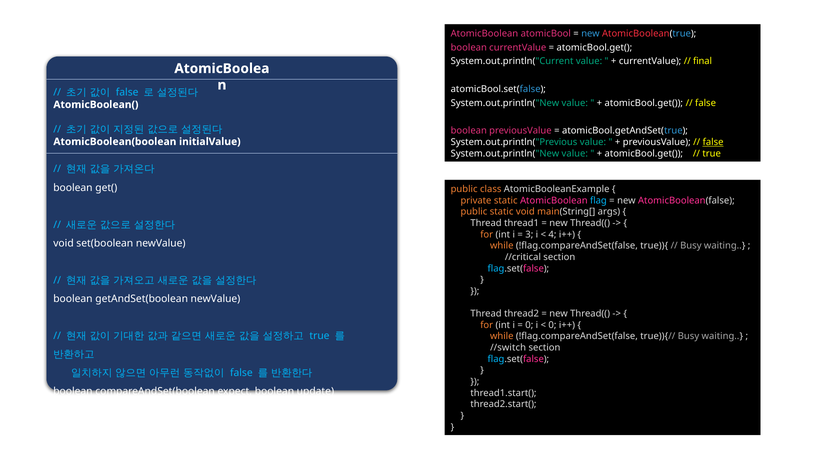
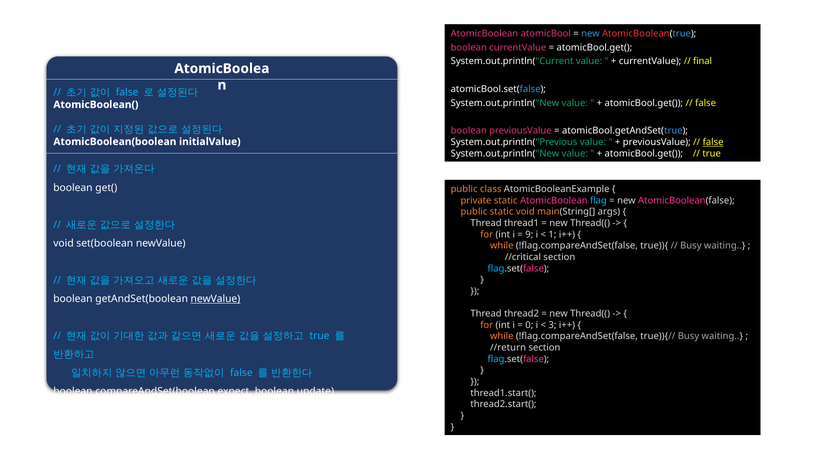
3: 3 -> 9
4: 4 -> 1
newValue at (215, 299) underline: none -> present
0 at (552, 325): 0 -> 3
//switch: //switch -> //return
